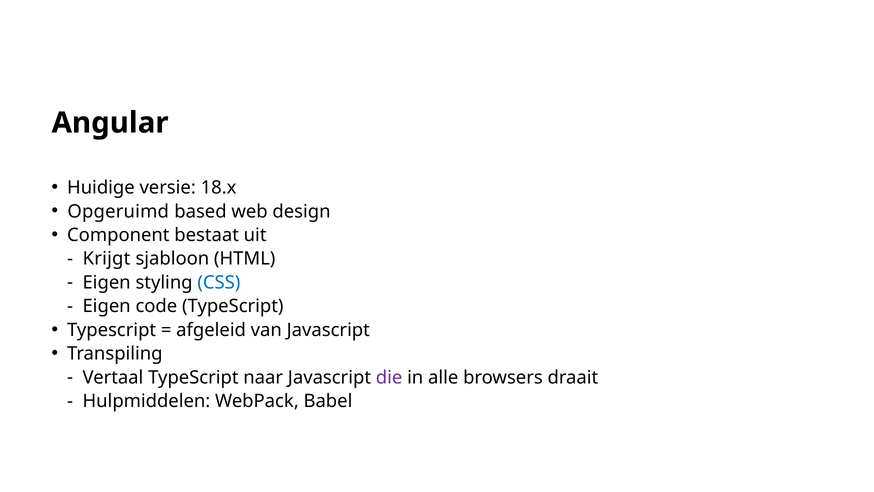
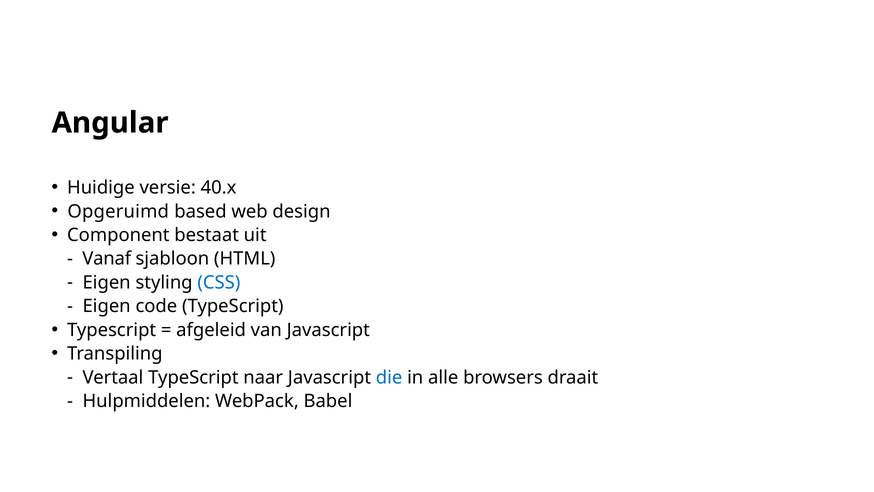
18.x: 18.x -> 40.x
Krijgt: Krijgt -> Vanaf
die colour: purple -> blue
